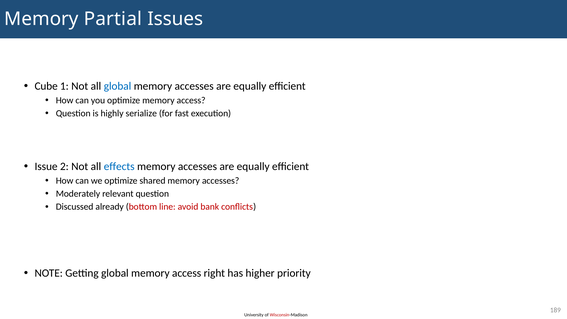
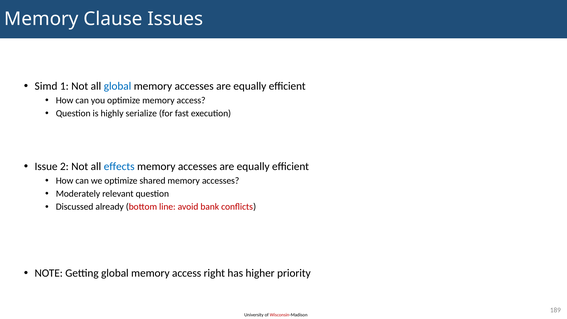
Partial: Partial -> Clause
Cube: Cube -> Simd
